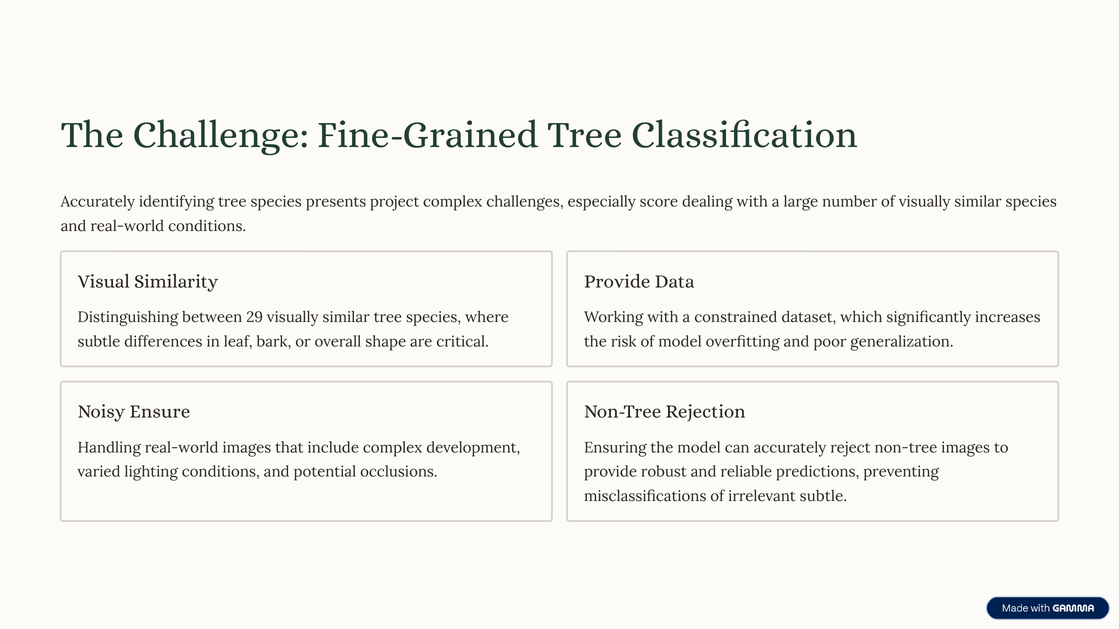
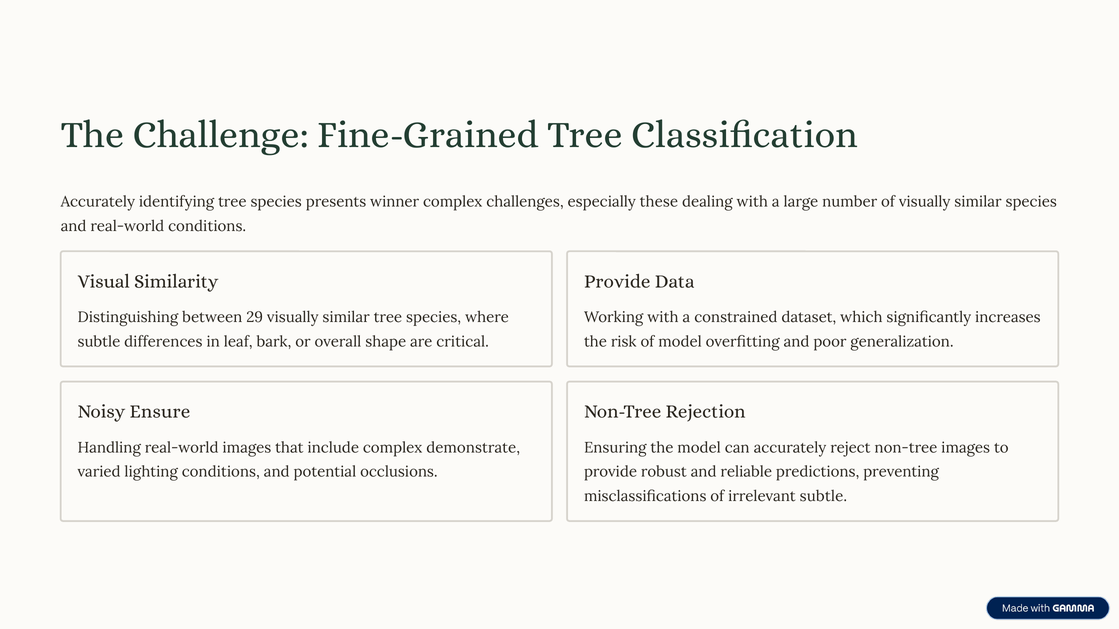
project: project -> winner
score: score -> these
development: development -> demonstrate
